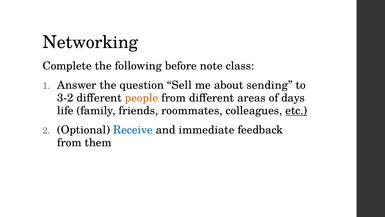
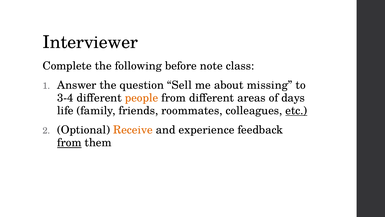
Networking: Networking -> Interviewer
sending: sending -> missing
3-2: 3-2 -> 3-4
Receive colour: blue -> orange
immediate: immediate -> experience
from at (69, 142) underline: none -> present
